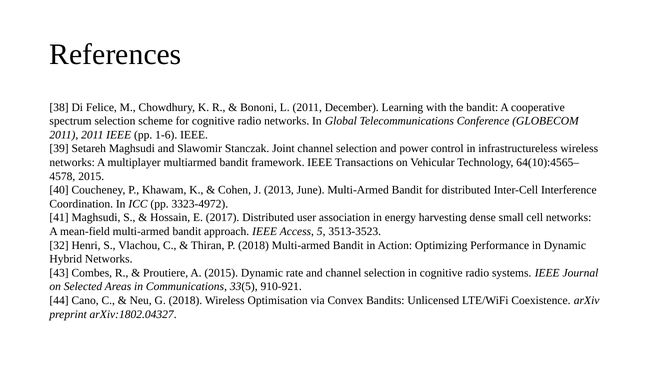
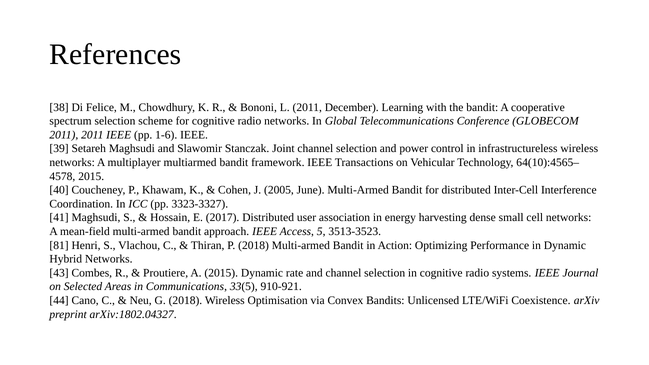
2013: 2013 -> 2005
3323-4972: 3323-4972 -> 3323-3327
32: 32 -> 81
